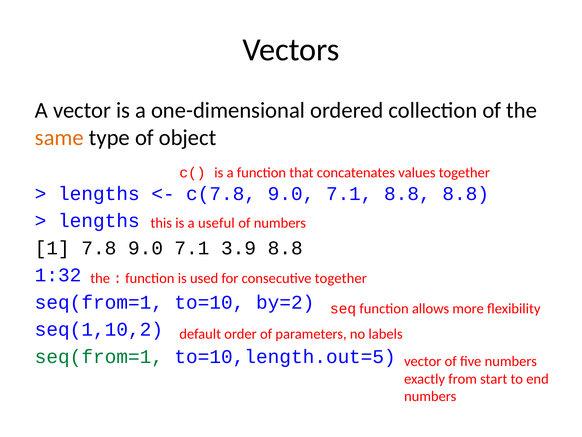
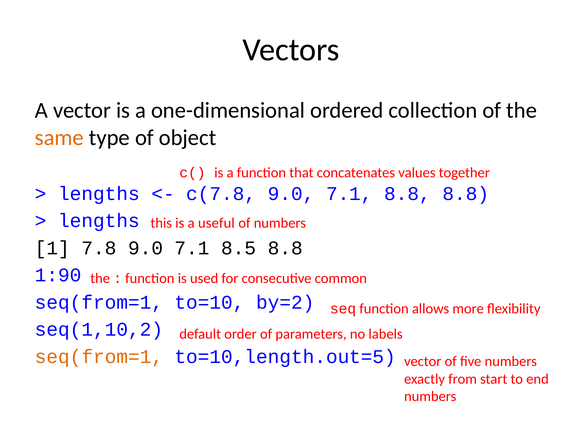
3.9: 3.9 -> 8.5
1:32: 1:32 -> 1:90
consecutive together: together -> common
seq(from=1 at (99, 356) colour: green -> orange
